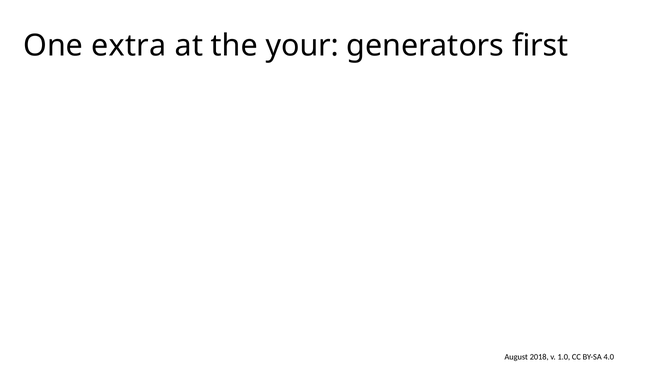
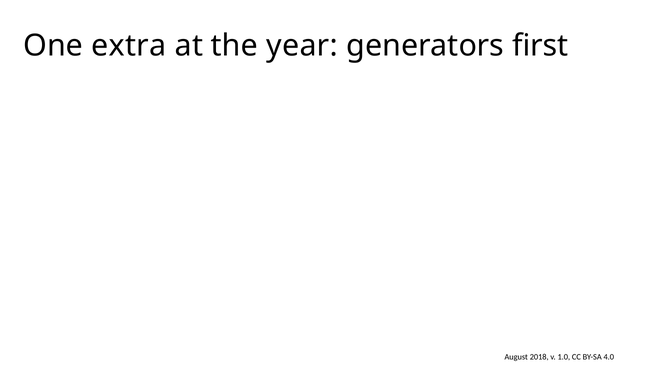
your: your -> year
